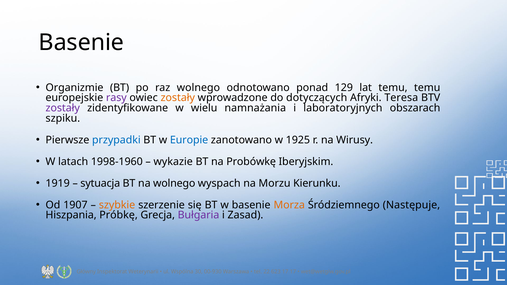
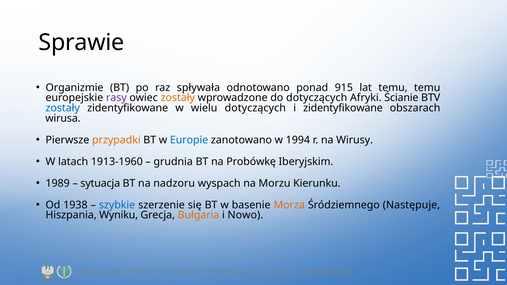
Basenie at (81, 43): Basenie -> Sprawie
raz wolnego: wolnego -> spływała
129: 129 -> 915
Teresa: Teresa -> Ścianie
zostały at (63, 108) colour: purple -> blue
wielu namnażania: namnażania -> dotyczących
i laboratoryjnych: laboratoryjnych -> zidentyfikowane
szpiku: szpiku -> wirusa
przypadki colour: blue -> orange
1925: 1925 -> 1994
1998-1960: 1998-1960 -> 1913-1960
wykazie: wykazie -> grudnia
1919: 1919 -> 1989
na wolnego: wolnego -> nadzoru
1907: 1907 -> 1938
szybkie colour: orange -> blue
Próbkę: Próbkę -> Wyniku
Bułgaria colour: purple -> orange
Zasad: Zasad -> Nowo
